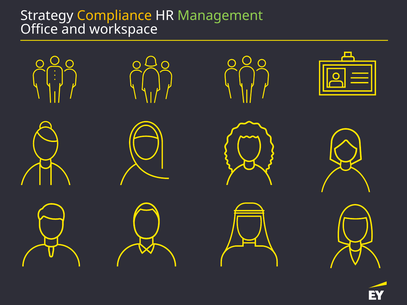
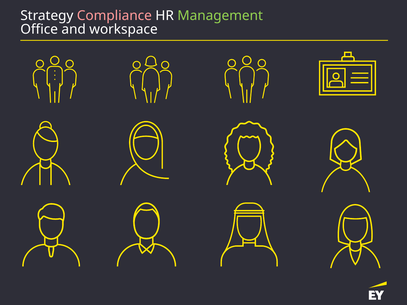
Compliance colour: yellow -> pink
